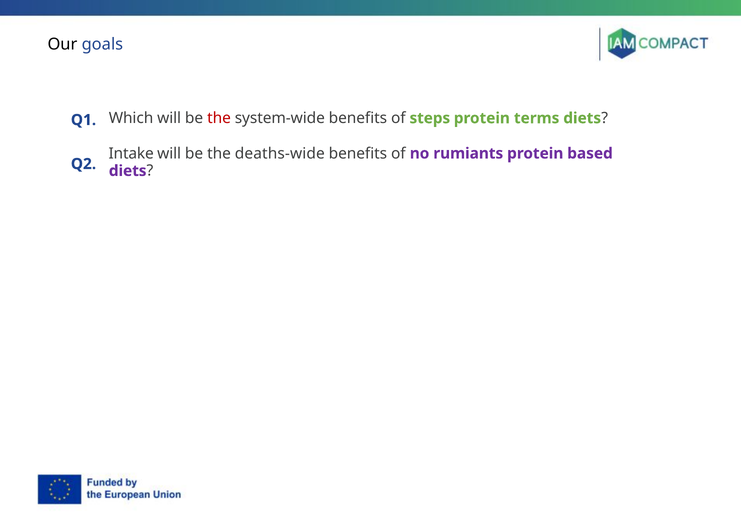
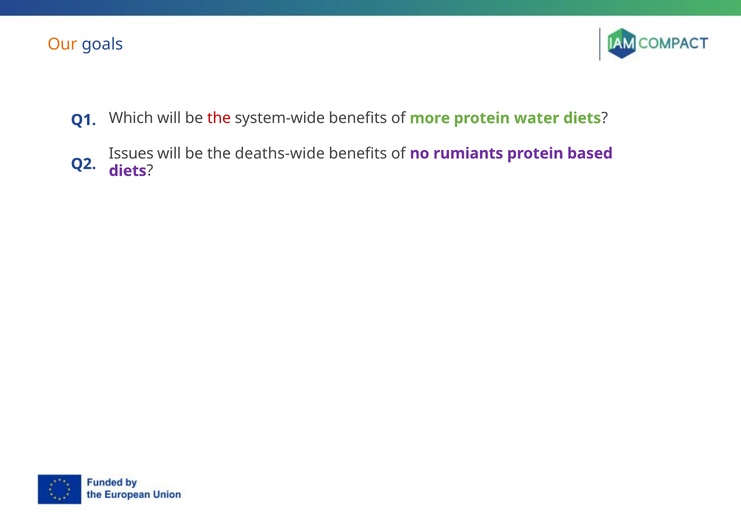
Our colour: black -> orange
steps: steps -> more
terms: terms -> water
Intake: Intake -> Issues
